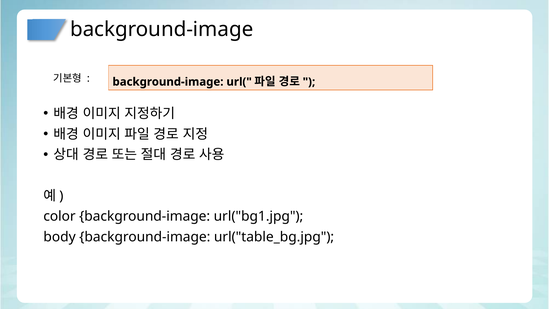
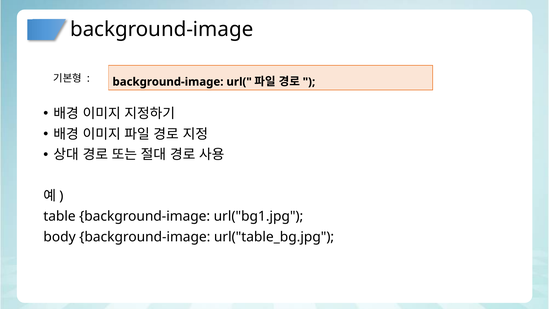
color: color -> table
